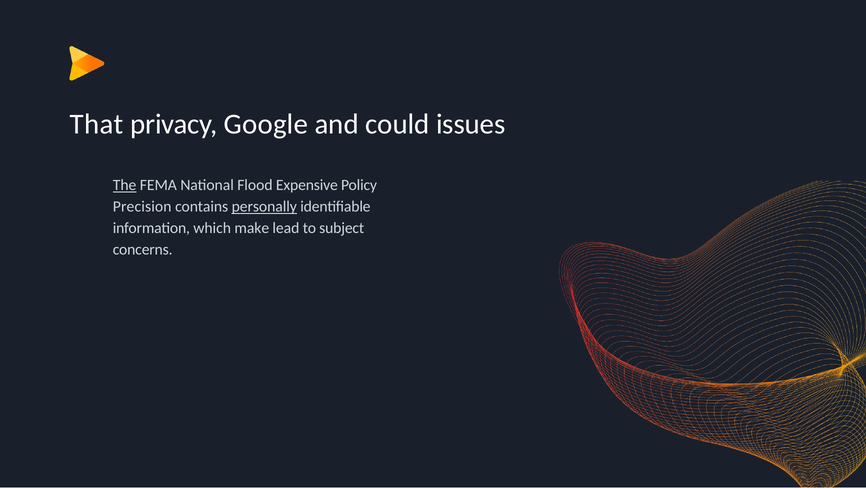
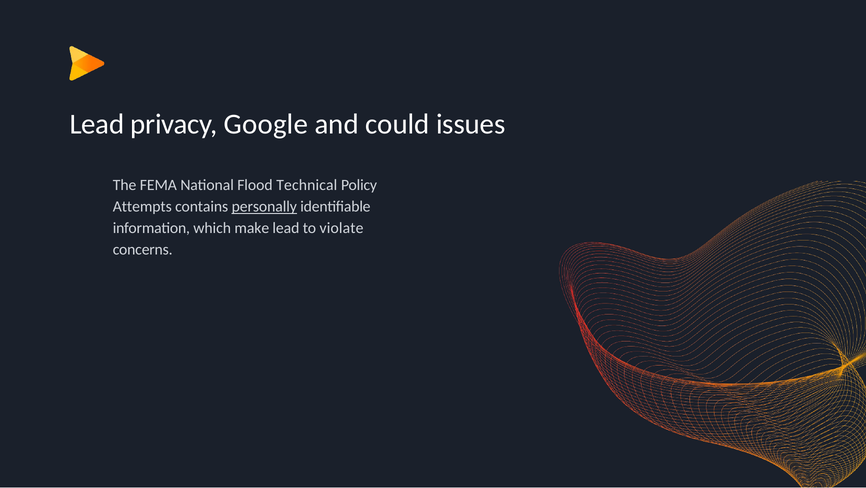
That at (97, 124): That -> Lead
The underline: present -> none
Expensive: Expensive -> Technical
Precision: Precision -> Attempts
subject: subject -> violate
